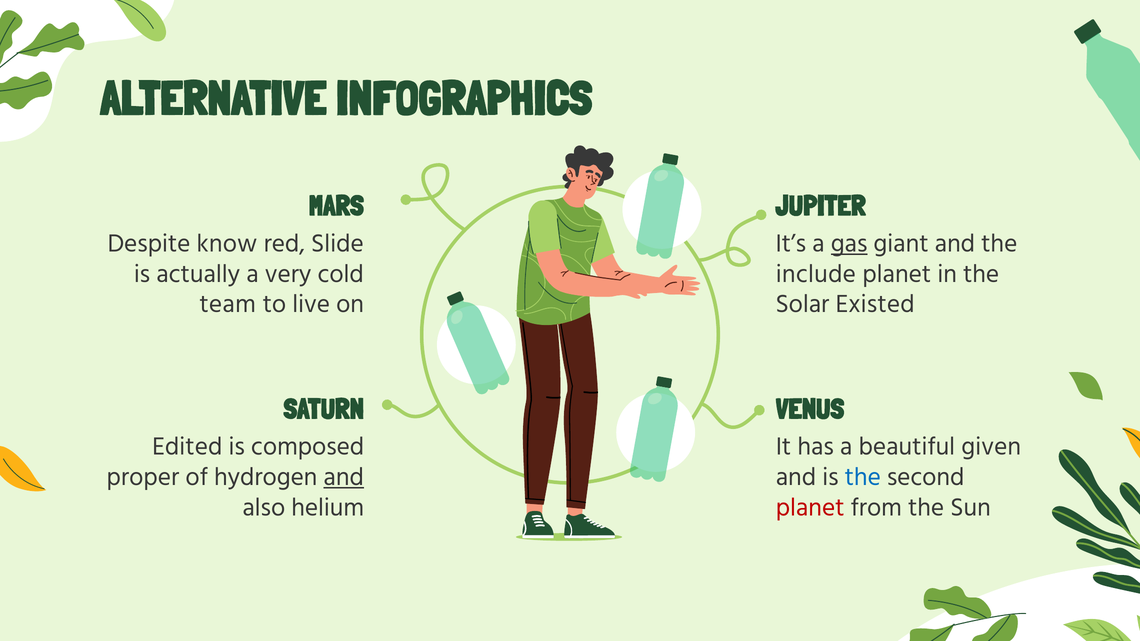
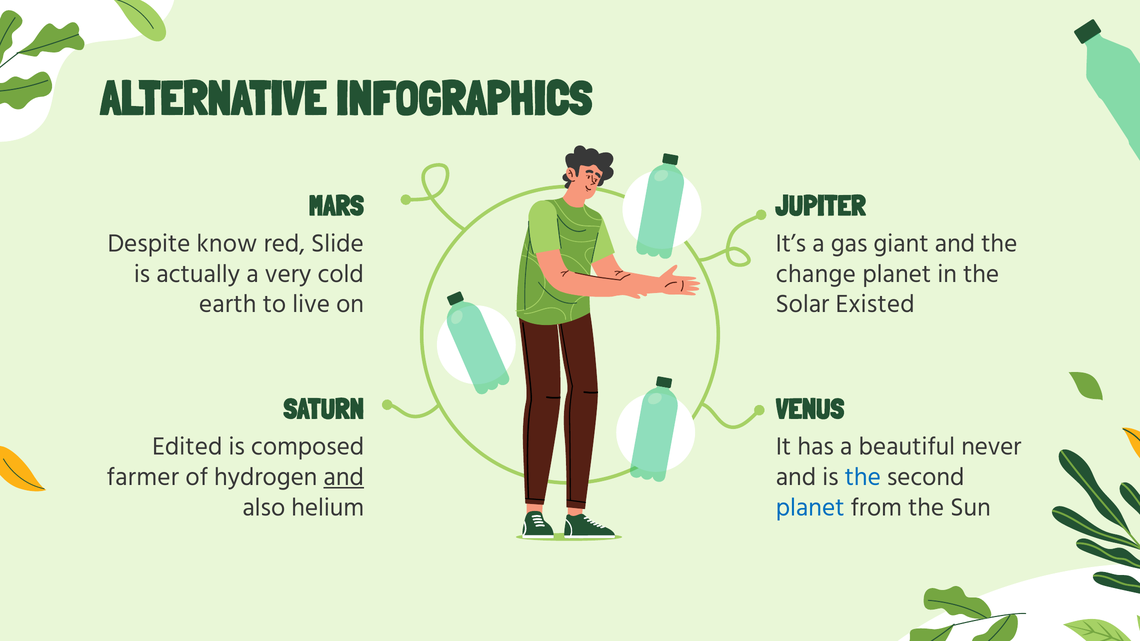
gas underline: present -> none
include: include -> change
team: team -> earth
given: given -> never
proper: proper -> farmer
planet at (810, 508) colour: red -> blue
